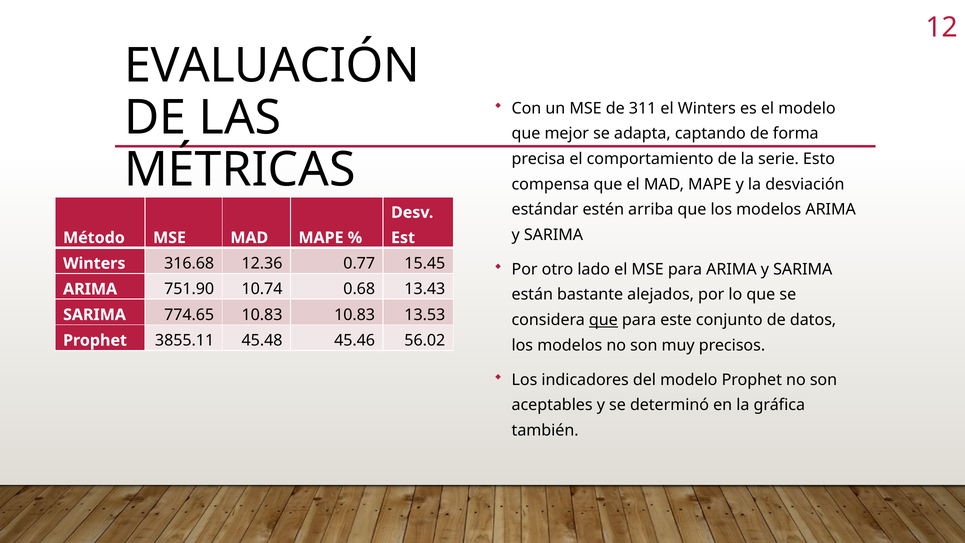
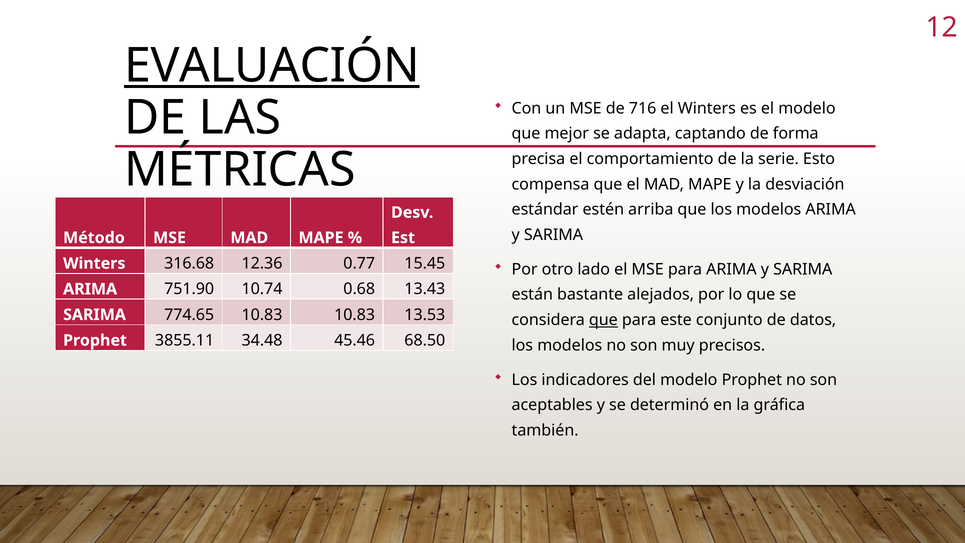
EVALUACIÓN underline: none -> present
311: 311 -> 716
45.48: 45.48 -> 34.48
56.02: 56.02 -> 68.50
